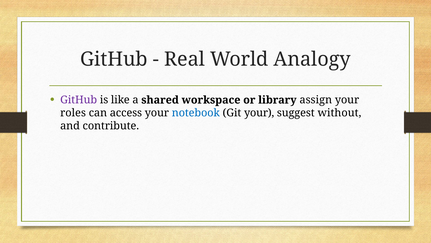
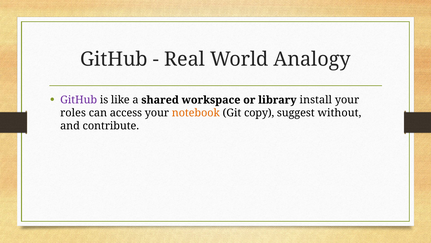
assign: assign -> install
notebook colour: blue -> orange
Git your: your -> copy
